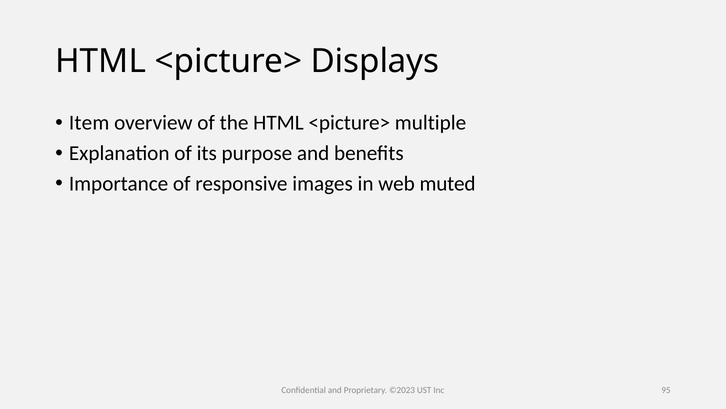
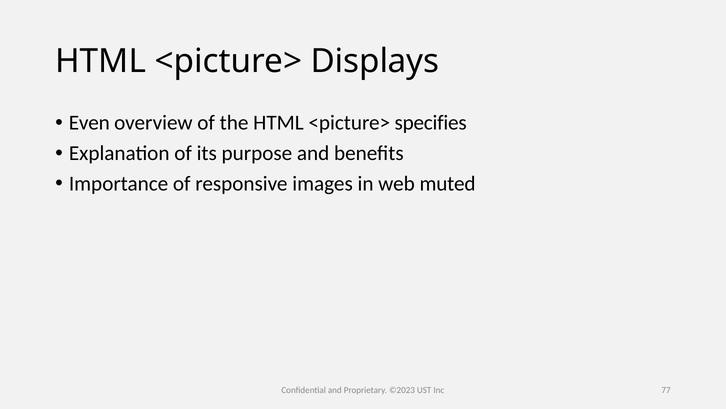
Item: Item -> Even
multiple: multiple -> specifies
95: 95 -> 77
